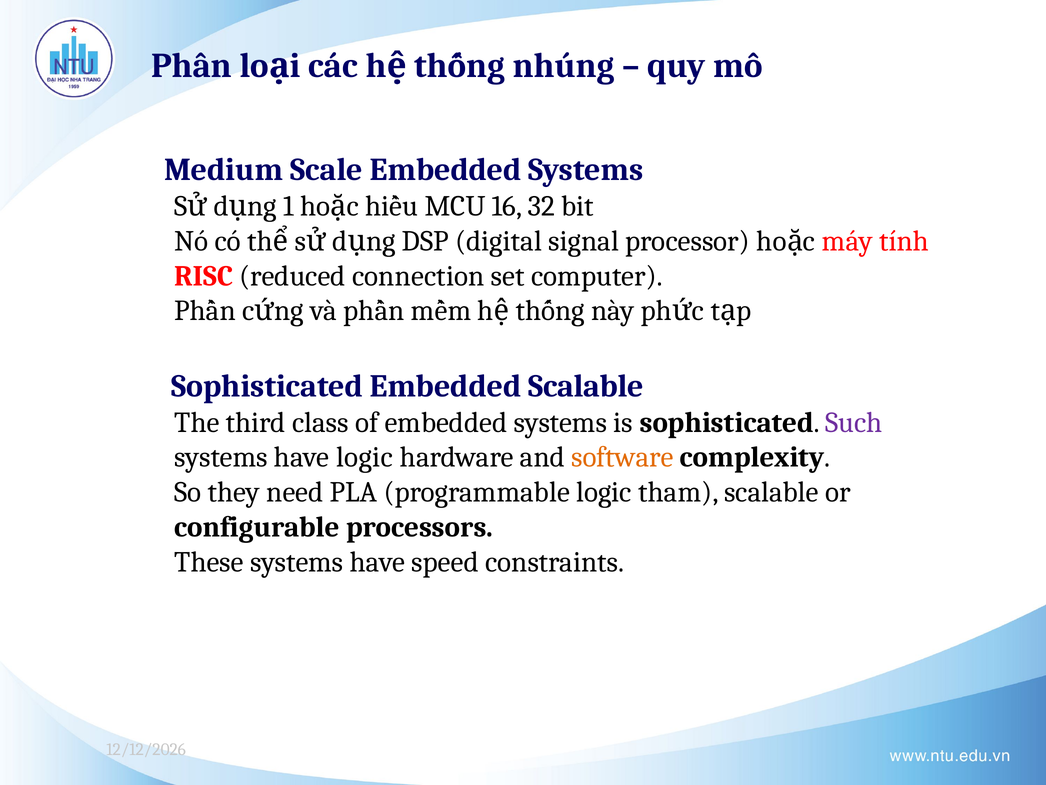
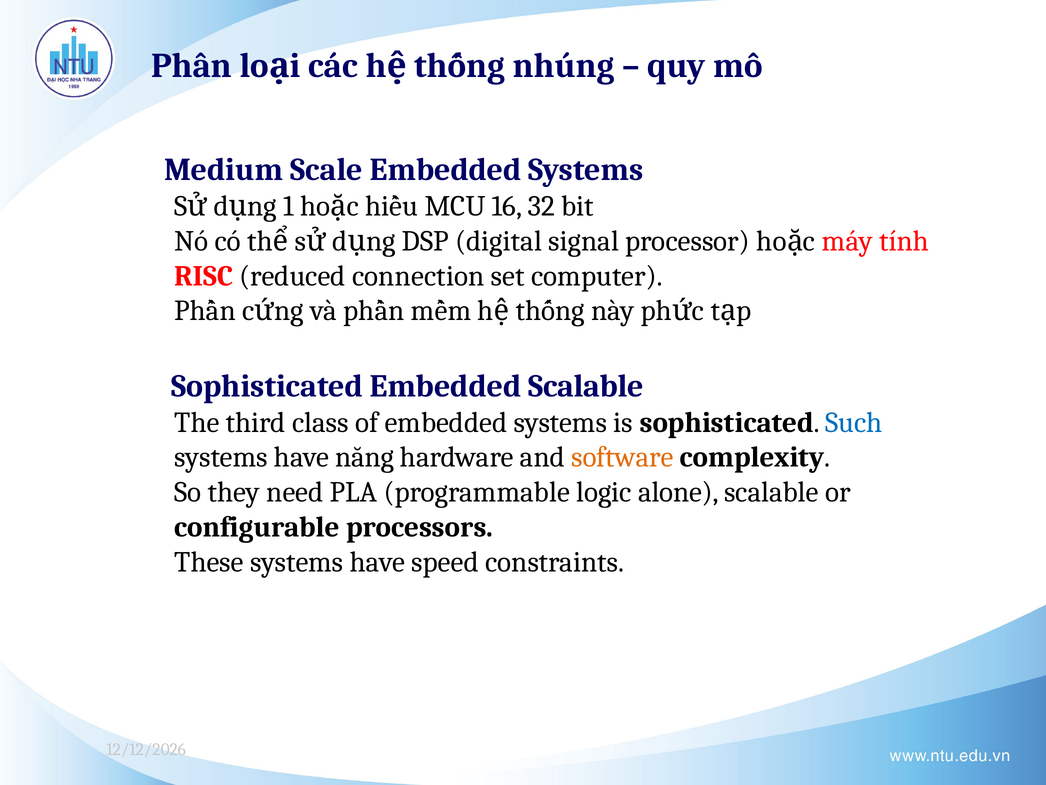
Such colour: purple -> blue
have logic: logic -> năng
tham: tham -> alone
